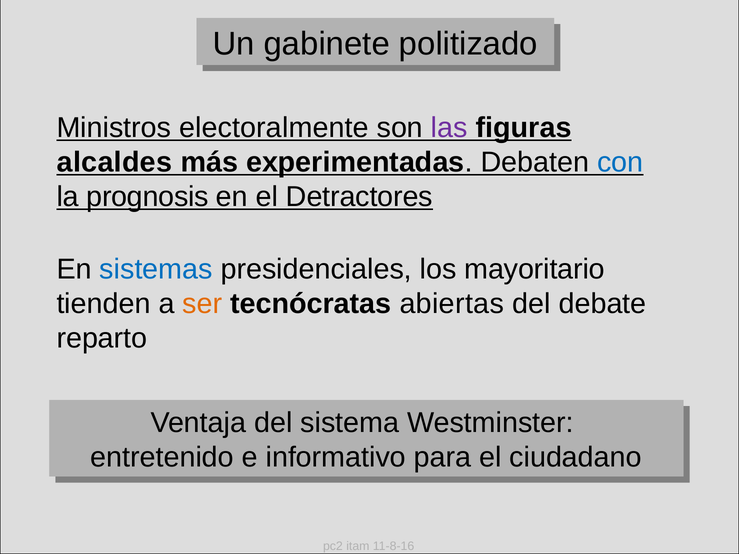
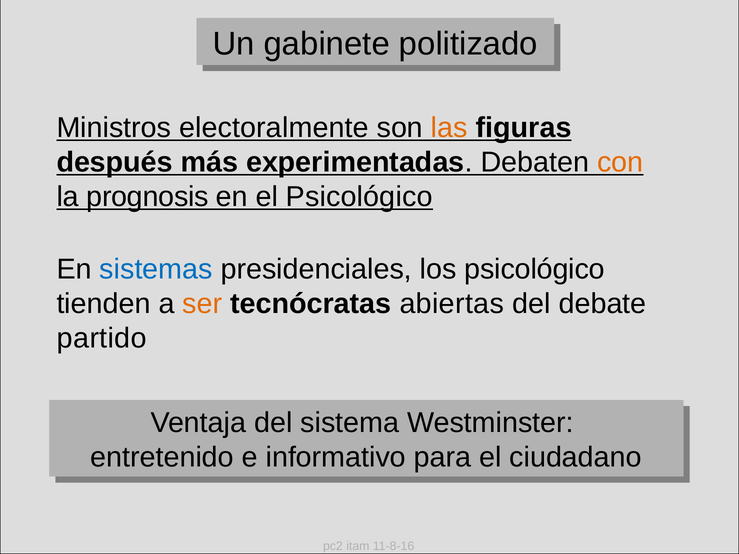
las colour: purple -> orange
alcaldes: alcaldes -> después
con colour: blue -> orange
el Detractores: Detractores -> Psicológico
los mayoritario: mayoritario -> psicológico
reparto: reparto -> partido
